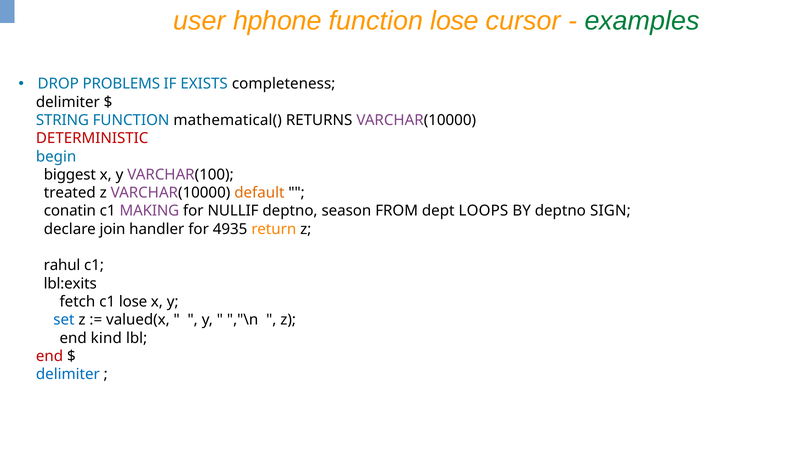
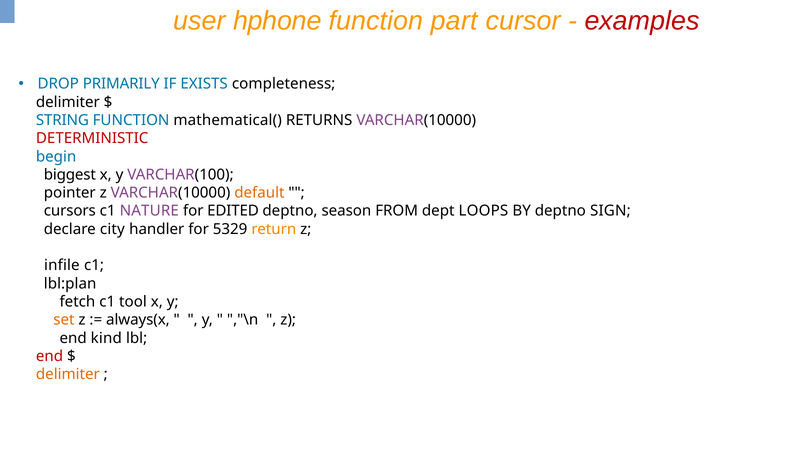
function lose: lose -> part
examples colour: green -> red
PROBLEMS: PROBLEMS -> PRIMARILY
treated: treated -> pointer
conatin: conatin -> cursors
MAKING: MAKING -> NATURE
NULLIF: NULLIF -> EDITED
join: join -> city
4935: 4935 -> 5329
rahul: rahul -> infile
lbl:exits: lbl:exits -> lbl:plan
c1 lose: lose -> tool
set colour: blue -> orange
valued(x: valued(x -> always(x
delimiter at (68, 374) colour: blue -> orange
